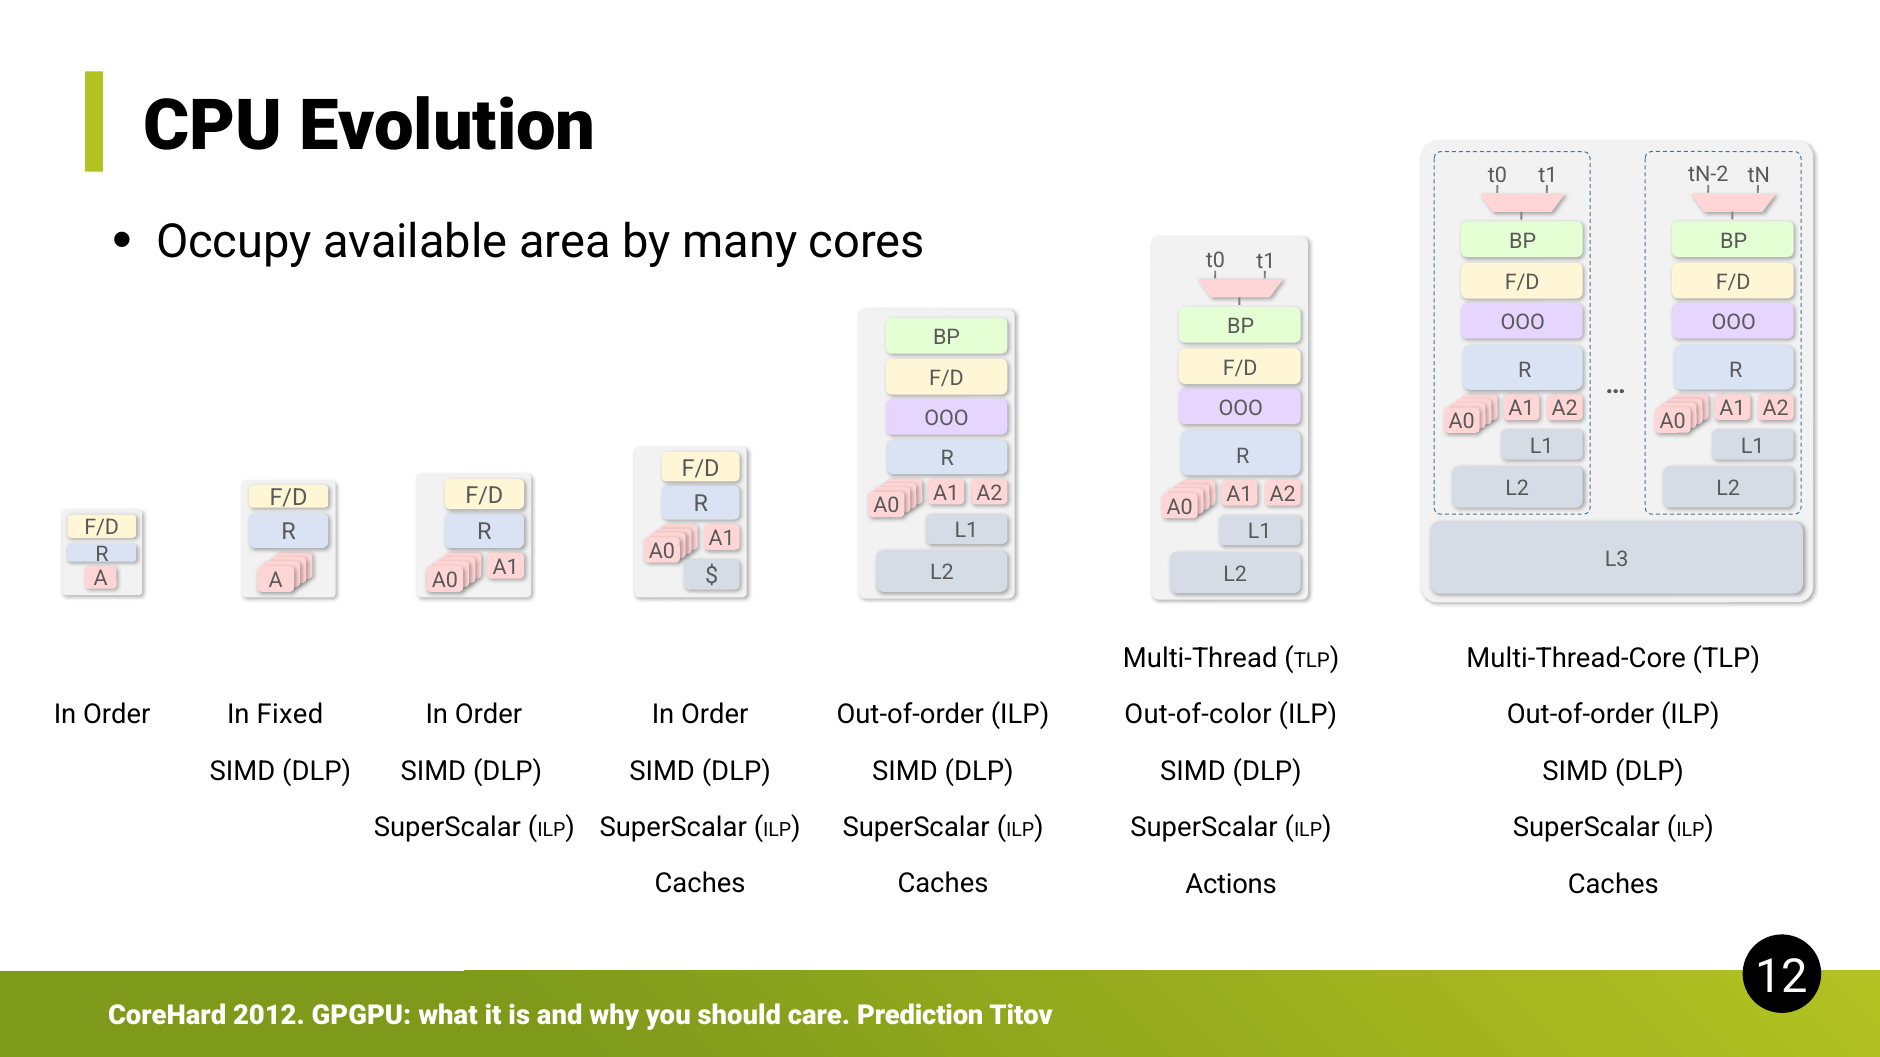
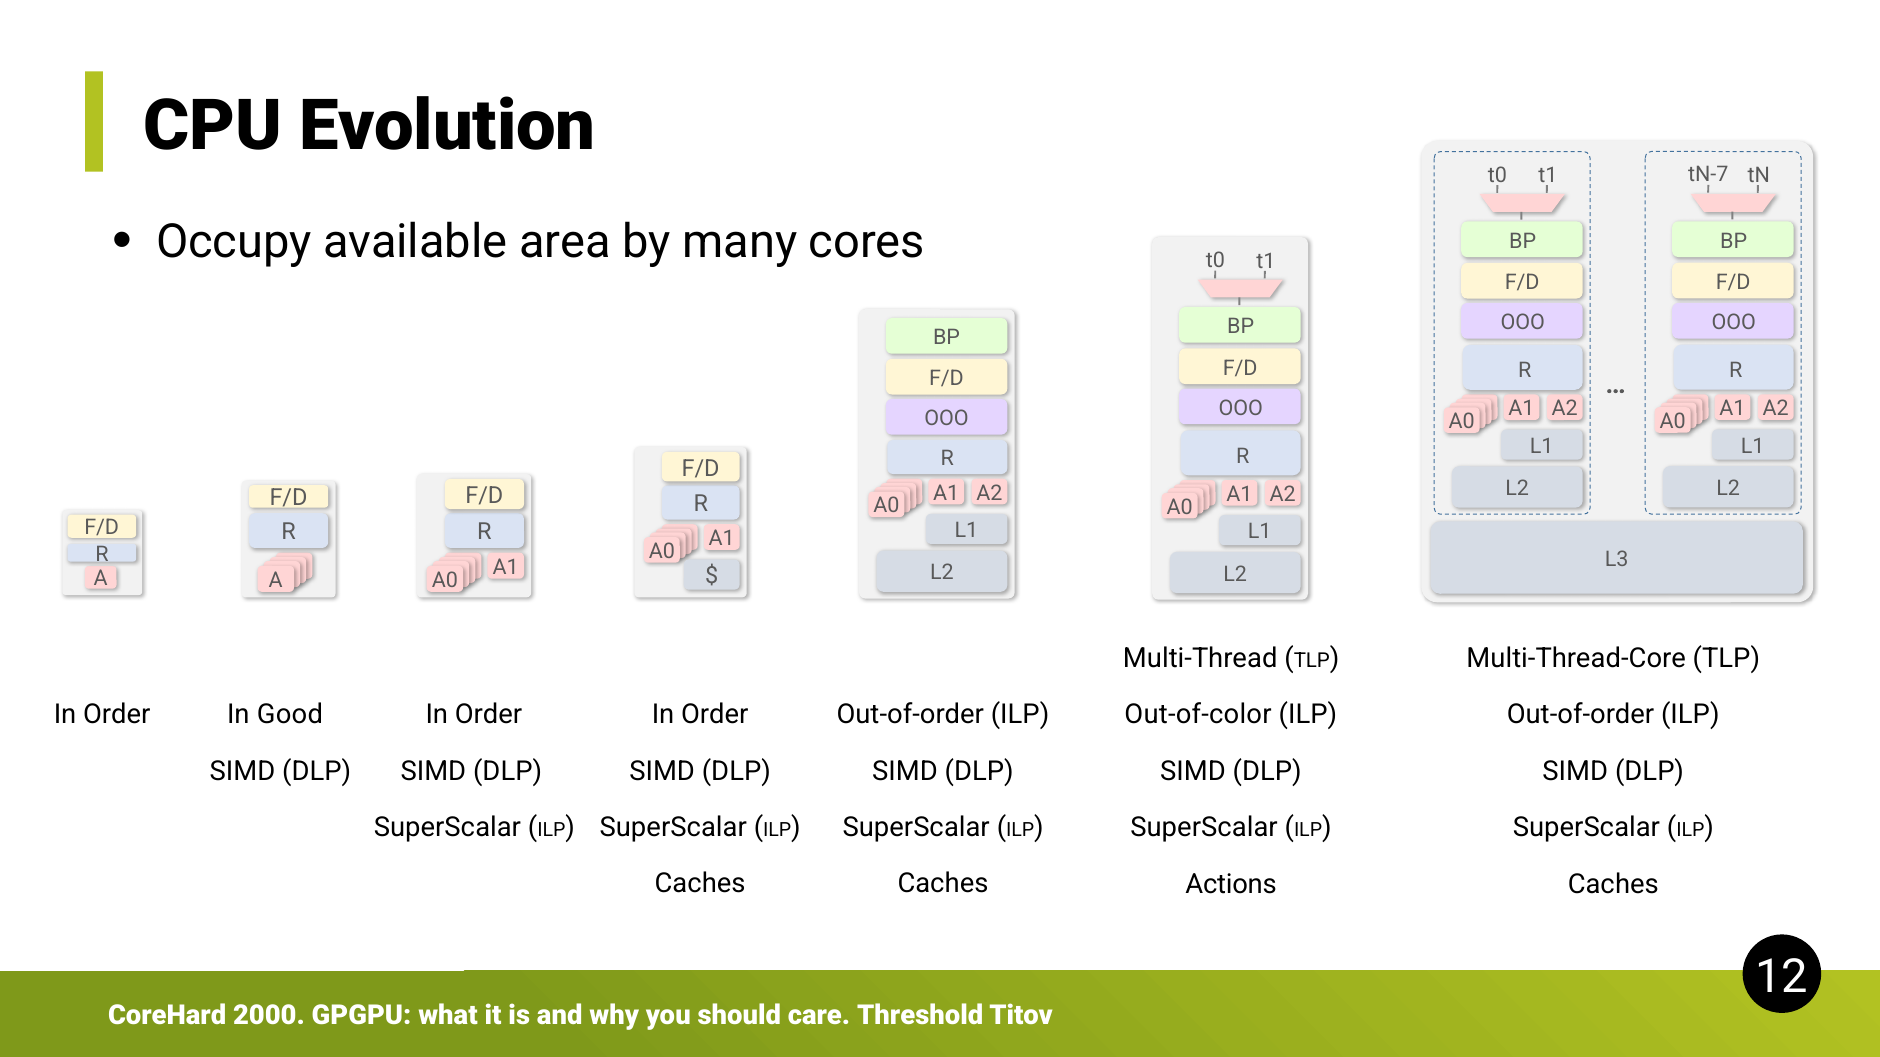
tN-2: tN-2 -> tN-7
Fixed: Fixed -> Good
2012: 2012 -> 2000
Prediction: Prediction -> Threshold
